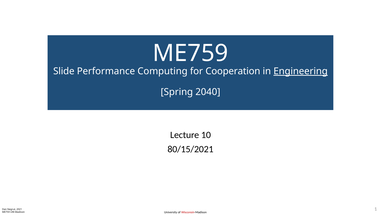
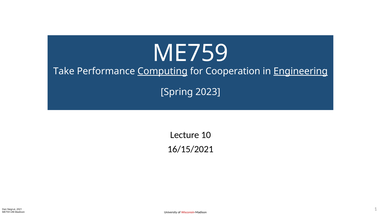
Slide: Slide -> Take
Computing underline: none -> present
2040: 2040 -> 2023
80/15/2021: 80/15/2021 -> 16/15/2021
